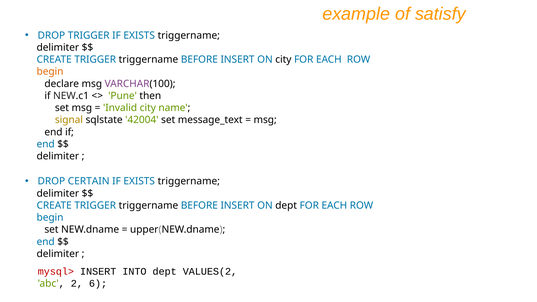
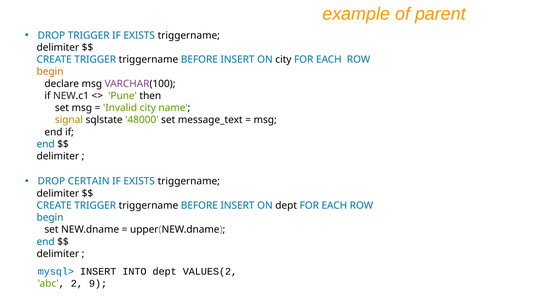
satisfy: satisfy -> parent
42004: 42004 -> 48000
mysql> colour: red -> blue
6: 6 -> 9
